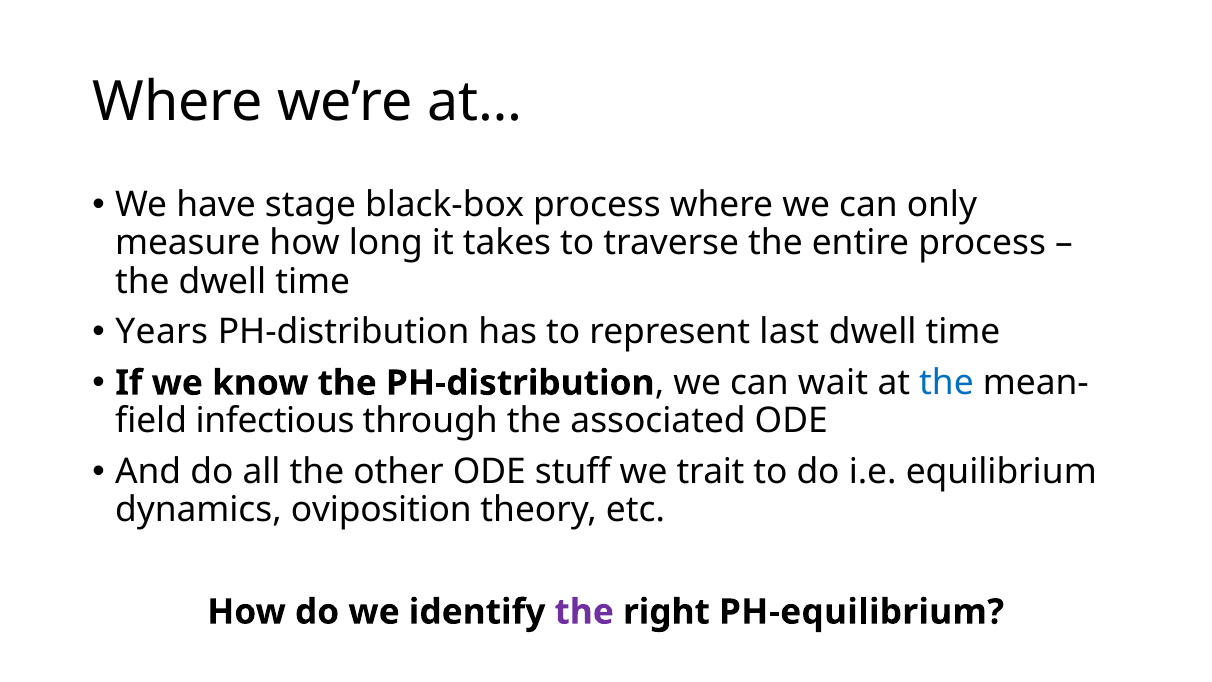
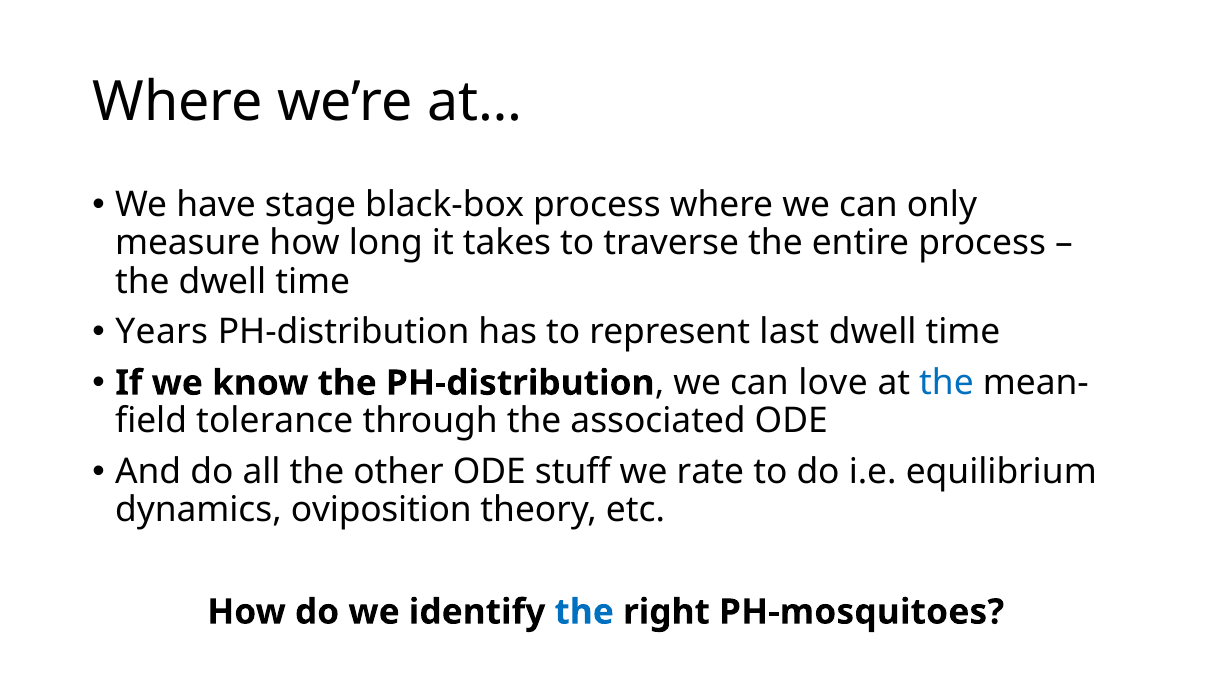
wait: wait -> love
infectious: infectious -> tolerance
trait: trait -> rate
the at (584, 612) colour: purple -> blue
PH-equilibrium: PH-equilibrium -> PH-mosquitoes
